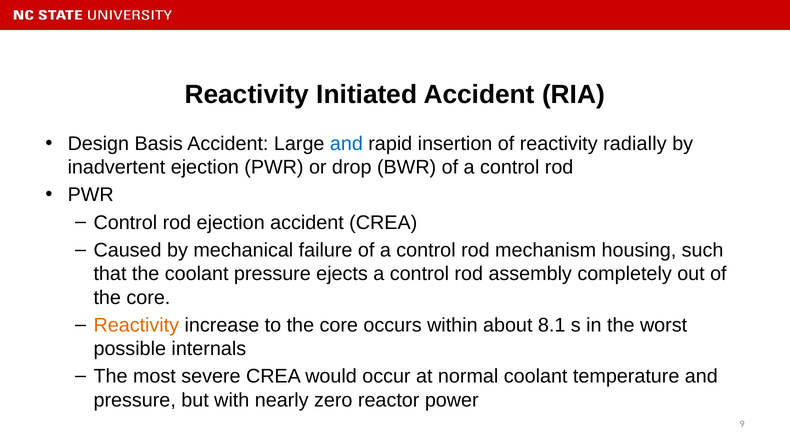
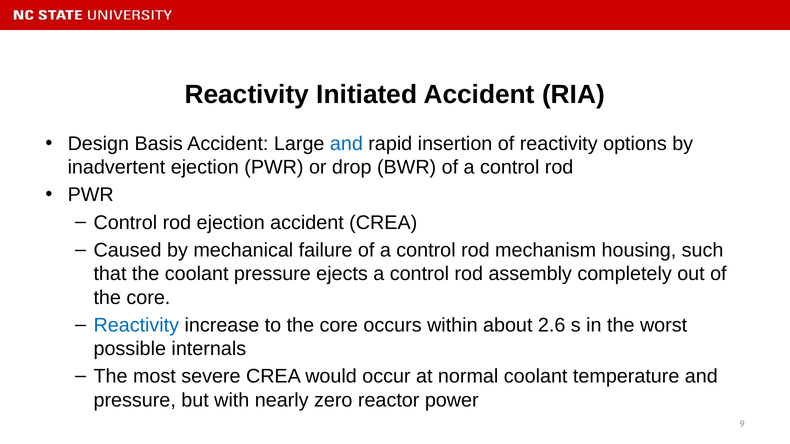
radially: radially -> options
Reactivity at (136, 325) colour: orange -> blue
8.1: 8.1 -> 2.6
